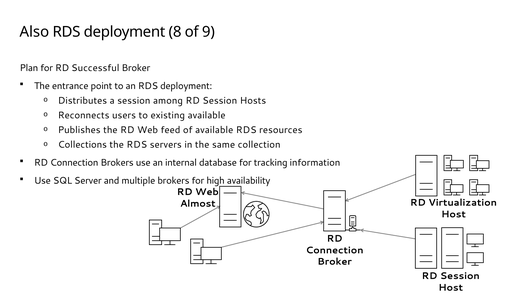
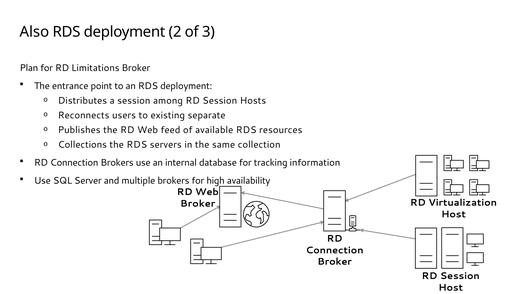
8: 8 -> 2
9: 9 -> 3
Successful: Successful -> Limitations
existing available: available -> separate
Almost at (198, 204): Almost -> Broker
